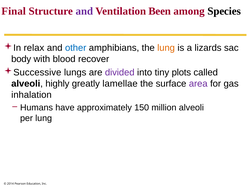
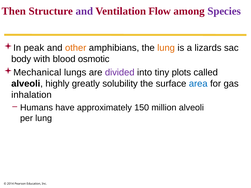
Final: Final -> Then
Been: Been -> Flow
Species colour: black -> purple
relax: relax -> peak
other colour: blue -> orange
recover: recover -> osmotic
Successive: Successive -> Mechanical
lamellae: lamellae -> solubility
area colour: purple -> blue
